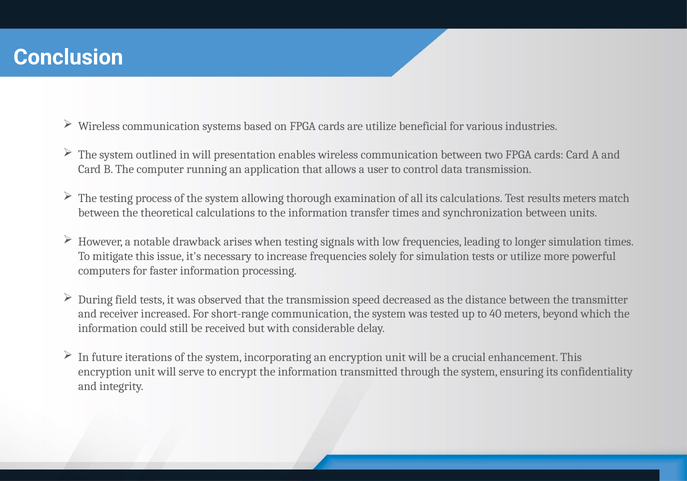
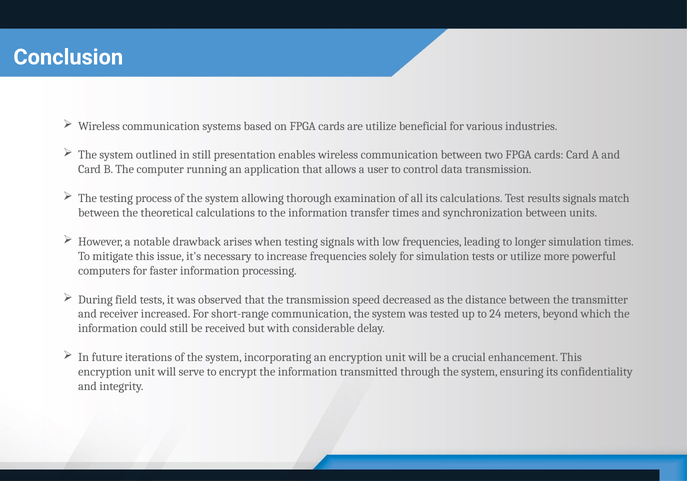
in will: will -> still
results meters: meters -> signals
40: 40 -> 24
